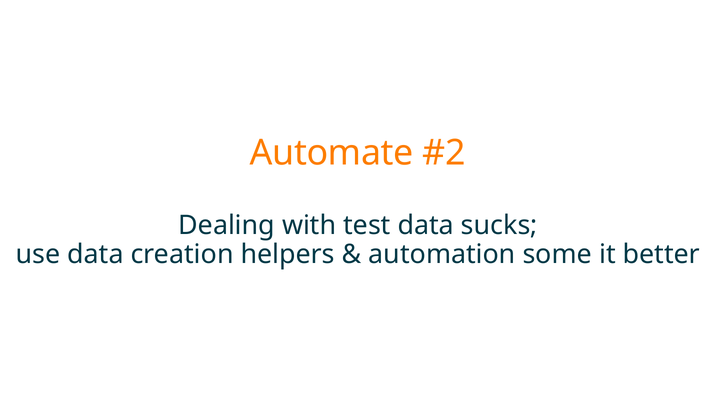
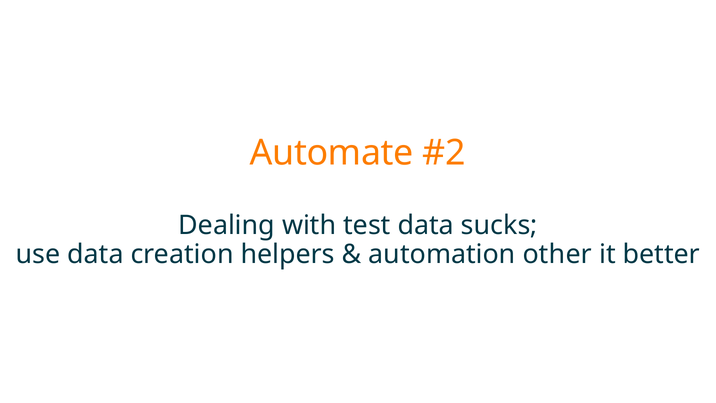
some: some -> other
